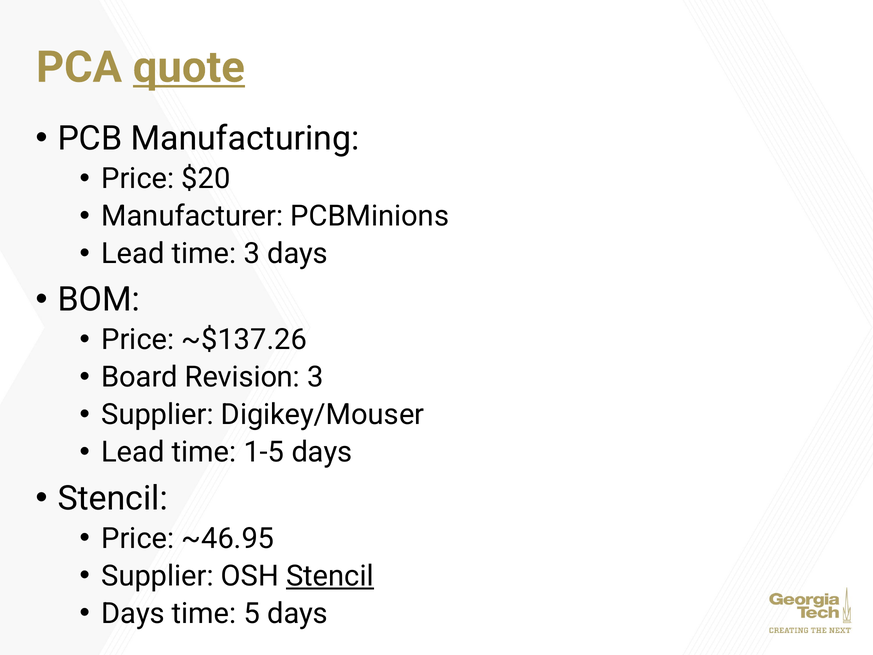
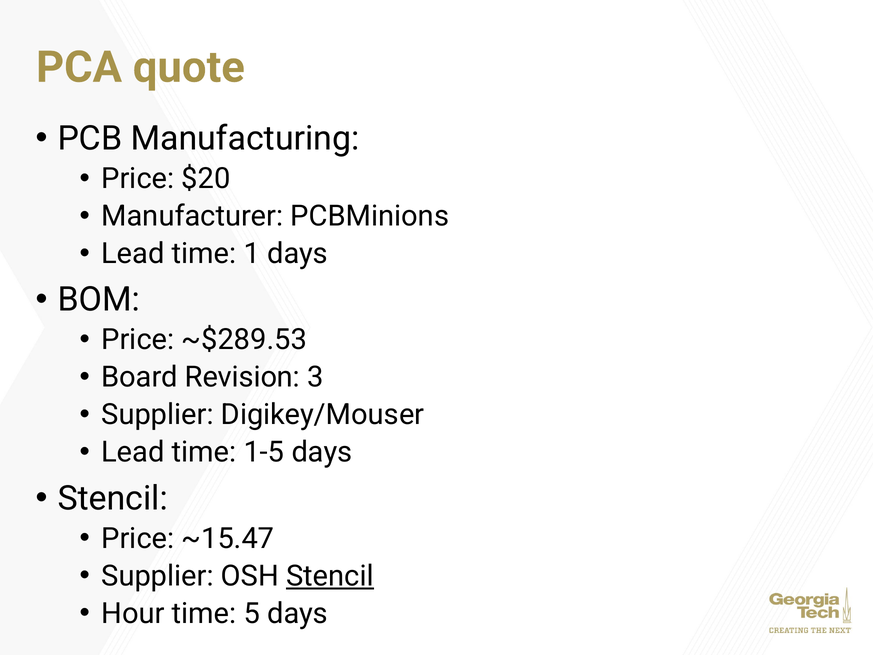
quote underline: present -> none
time 3: 3 -> 1
~$137.26: ~$137.26 -> ~$289.53
~46.95: ~46.95 -> ~15.47
Days at (133, 613): Days -> Hour
